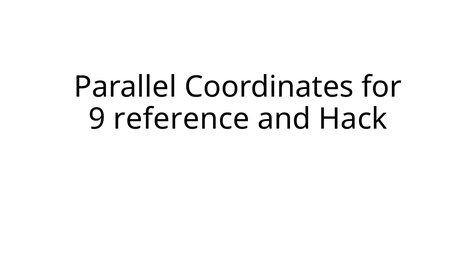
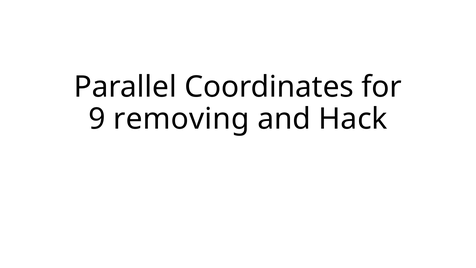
reference: reference -> removing
